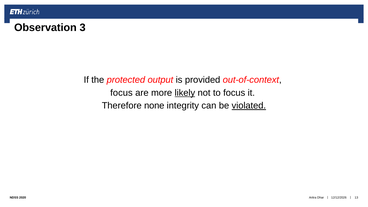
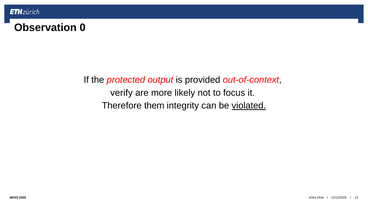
3: 3 -> 0
focus at (121, 93): focus -> verify
likely underline: present -> none
none: none -> them
